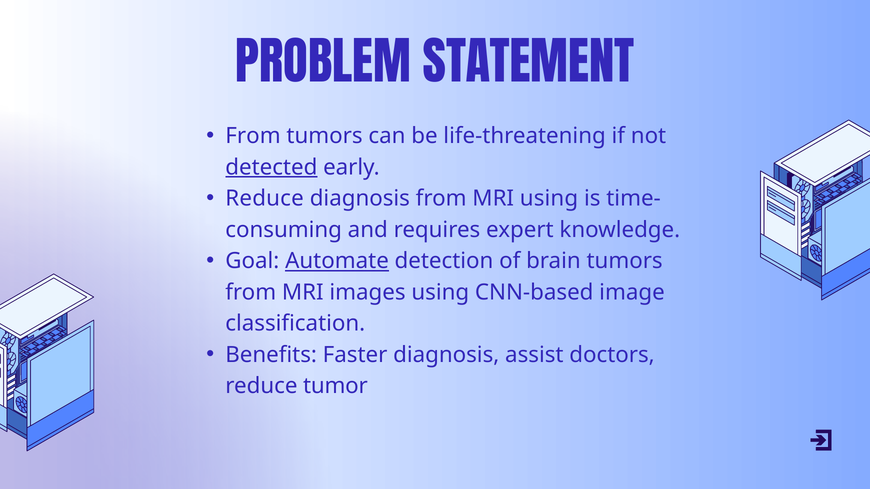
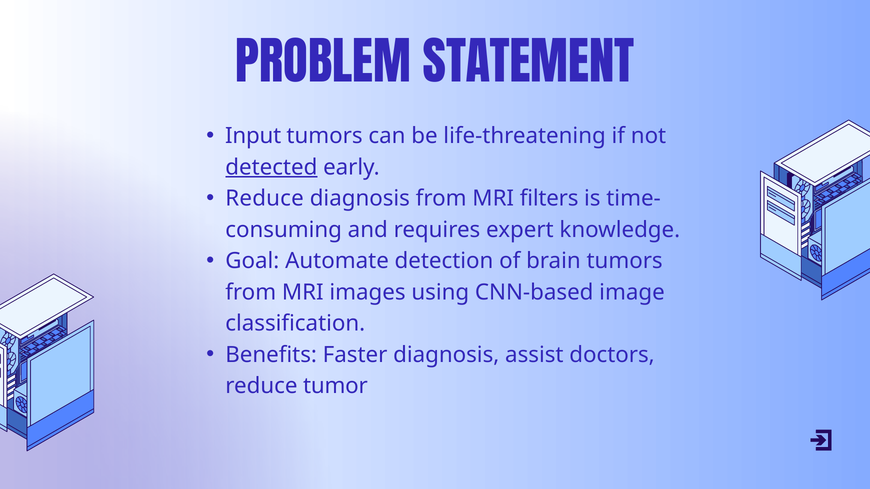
From at (253, 136): From -> Input
MRI using: using -> filters
Automate underline: present -> none
